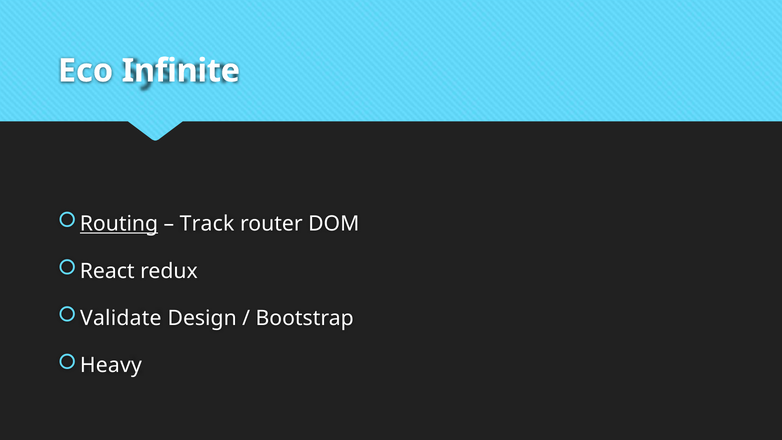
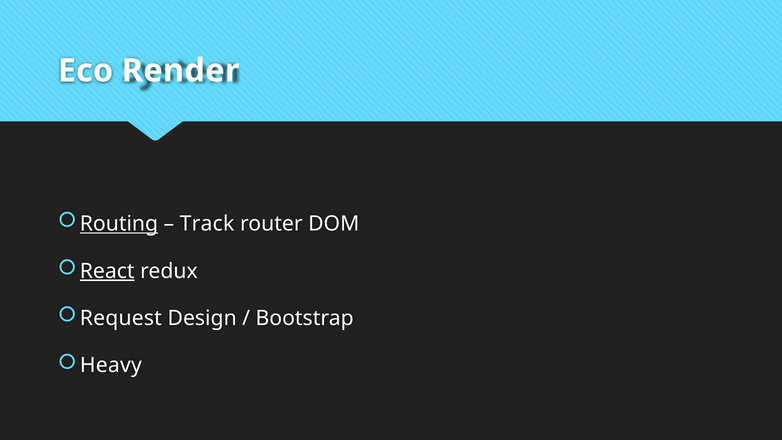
Infinite: Infinite -> Render
React underline: none -> present
Validate: Validate -> Request
